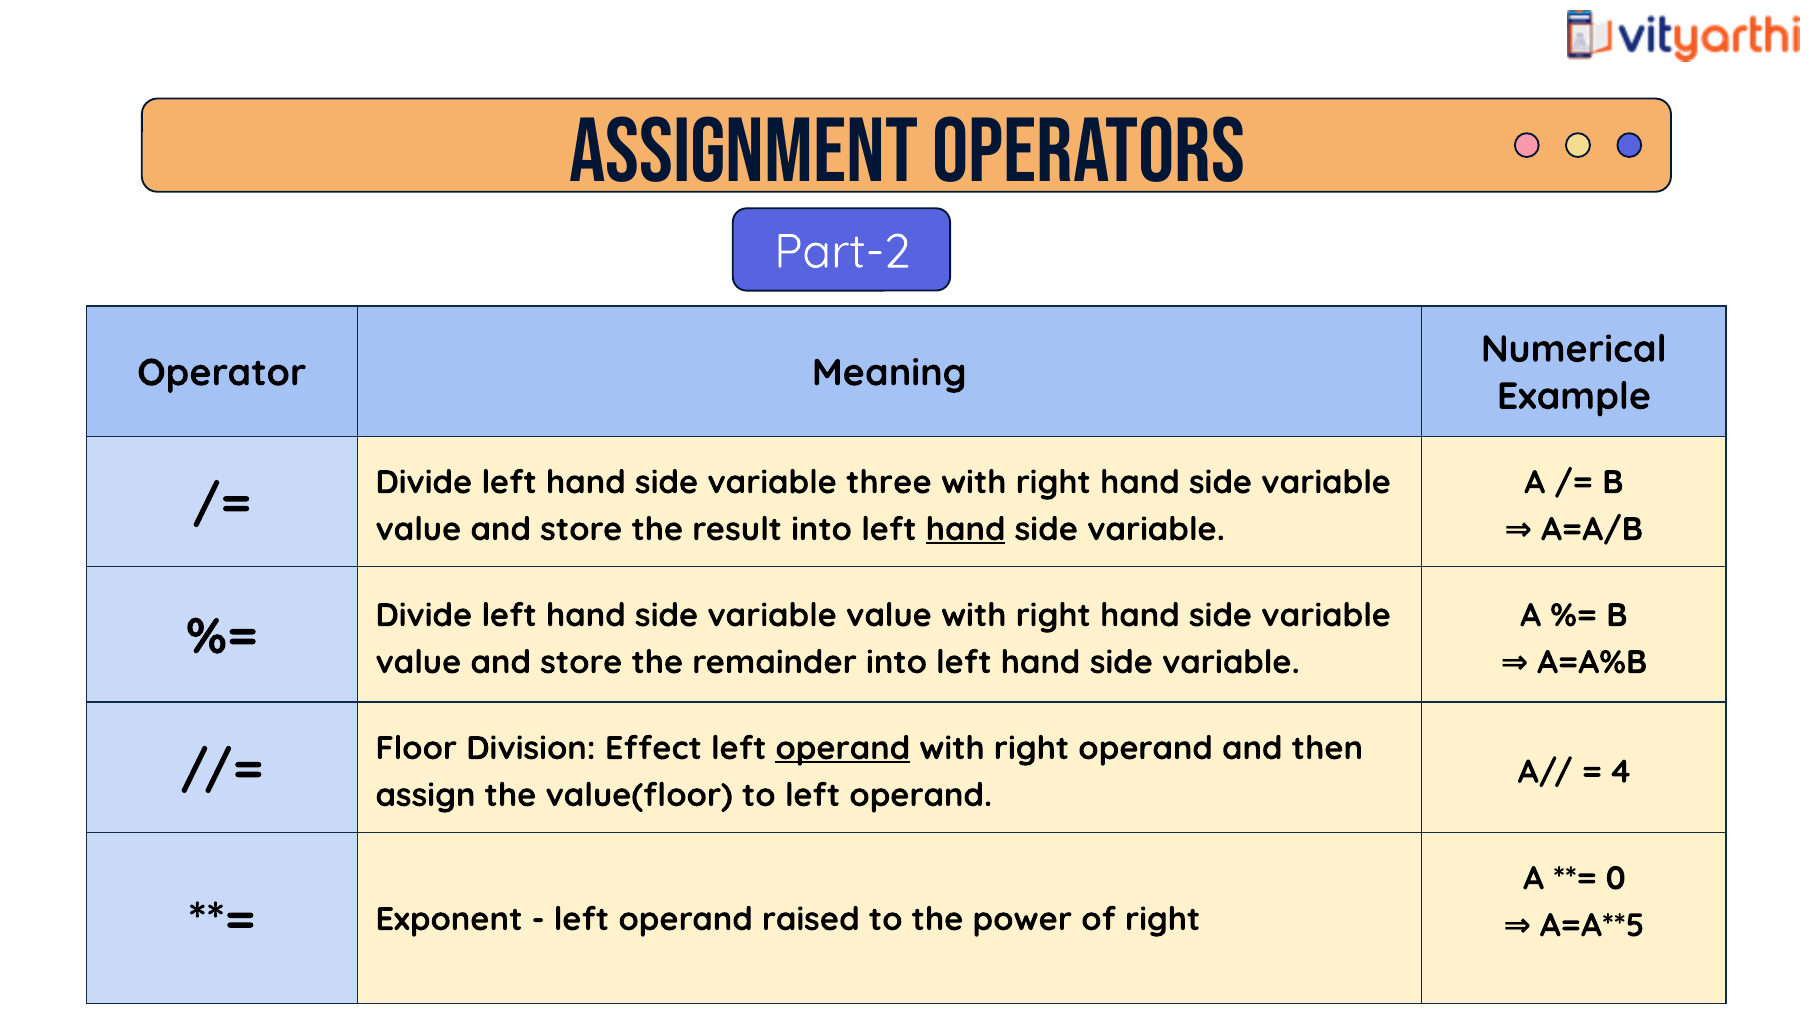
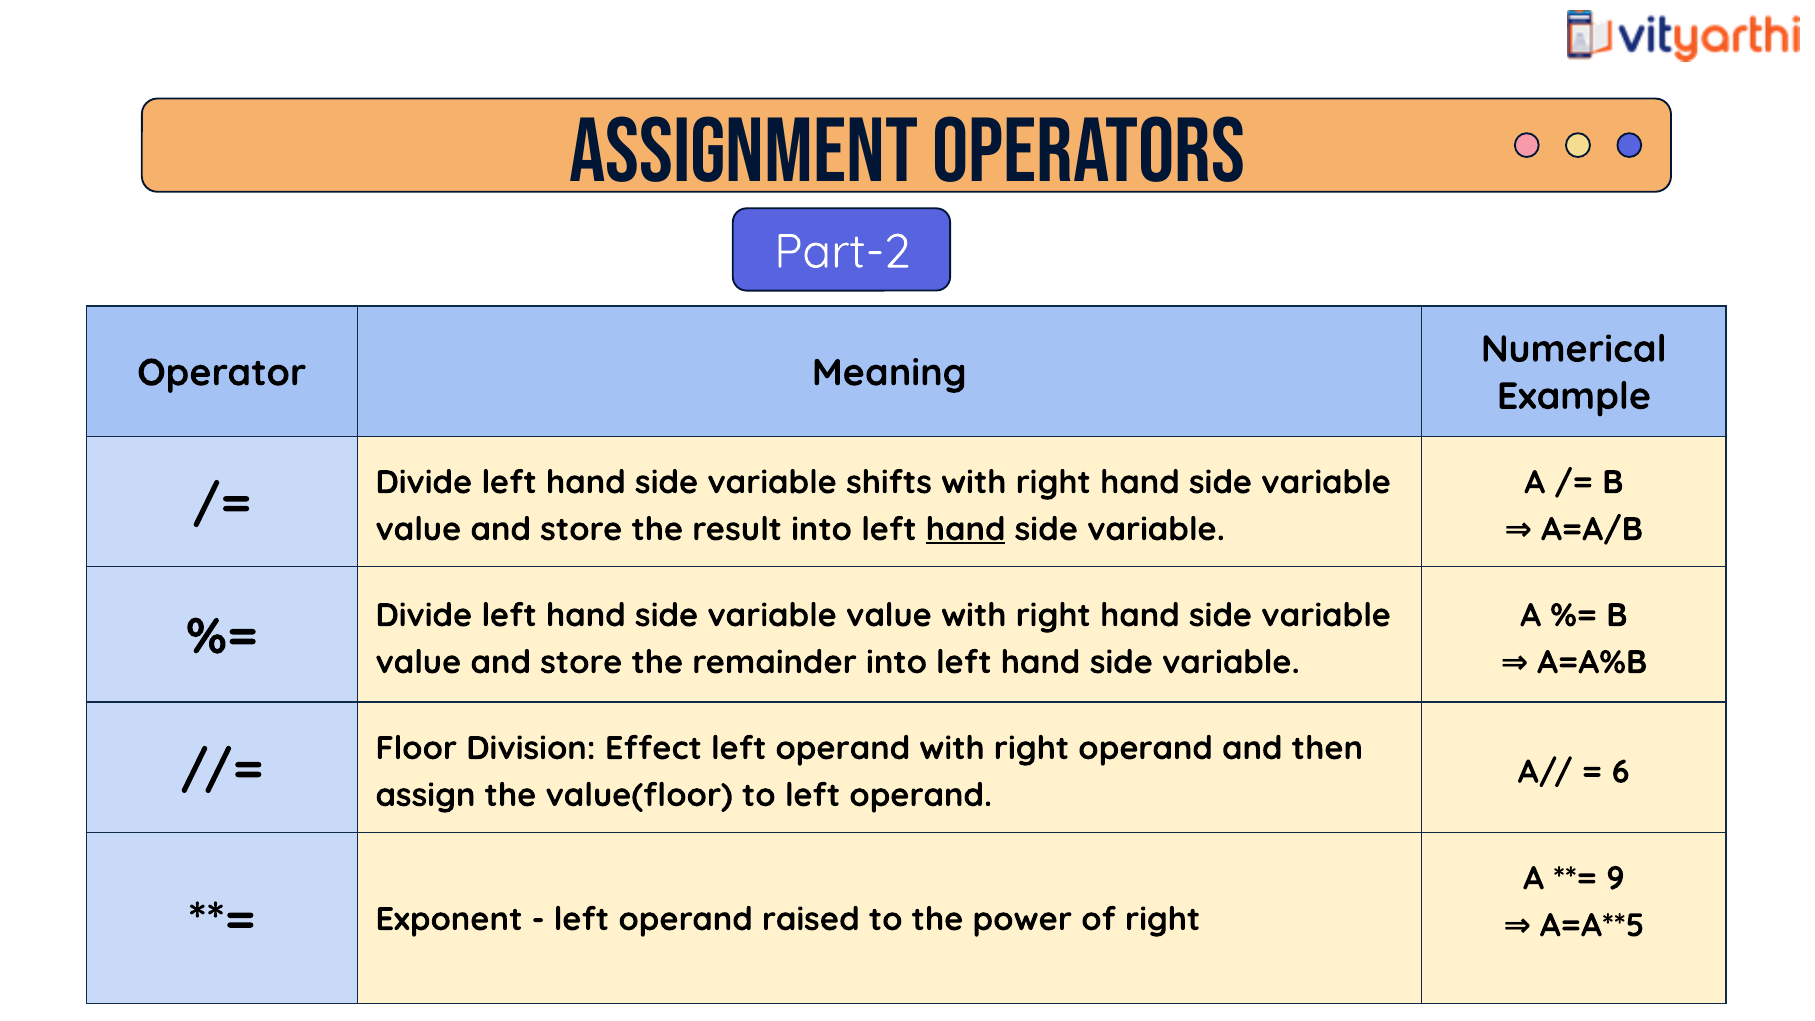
three: three -> shifts
operand at (843, 748) underline: present -> none
4: 4 -> 6
0: 0 -> 9
